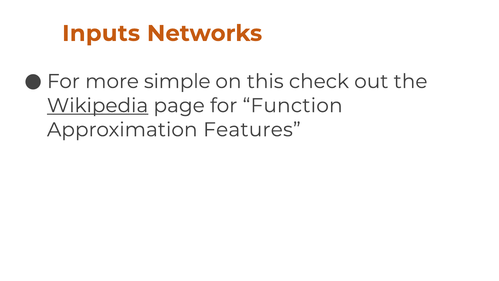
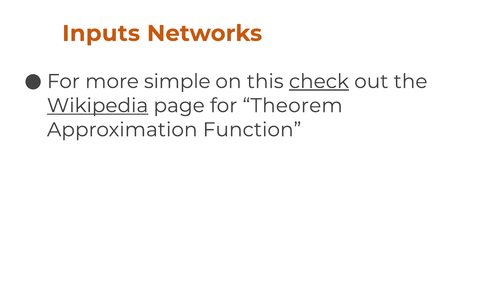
check underline: none -> present
Function: Function -> Theorem
Features: Features -> Function
